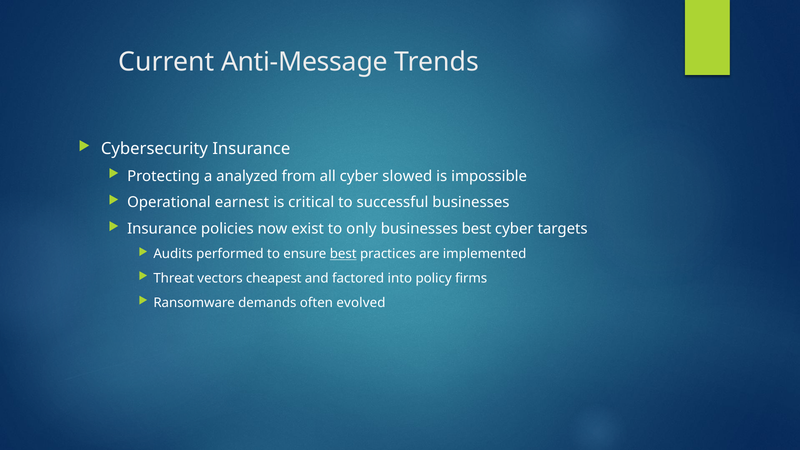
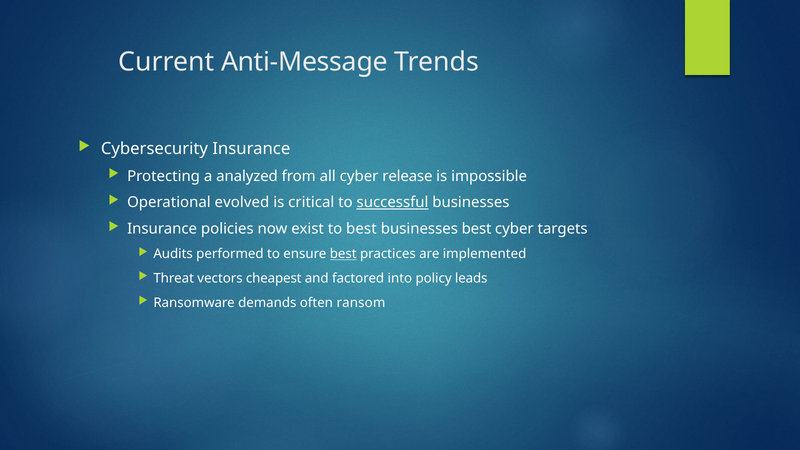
slowed: slowed -> release
earnest: earnest -> evolved
successful underline: none -> present
to only: only -> best
firms: firms -> leads
evolved: evolved -> ransom
